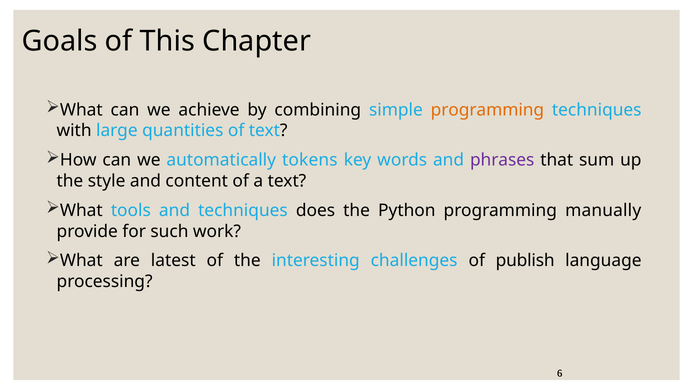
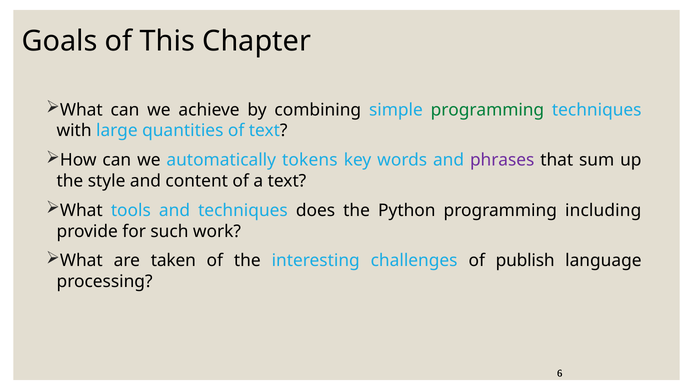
programming at (487, 110) colour: orange -> green
manually: manually -> including
latest: latest -> taken
